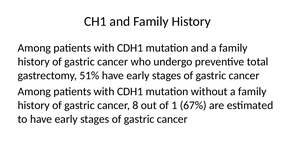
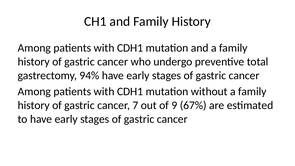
51%: 51% -> 94%
8: 8 -> 7
1: 1 -> 9
